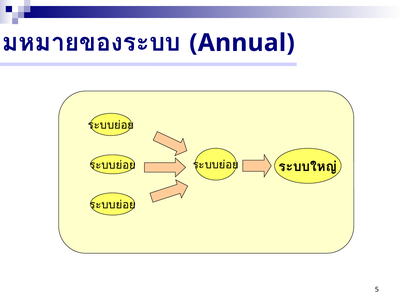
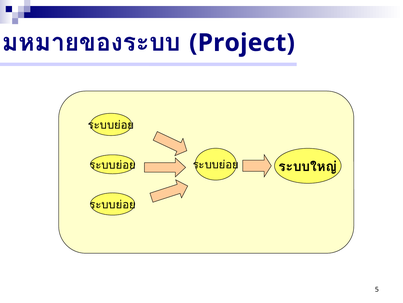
Annual: Annual -> Project
